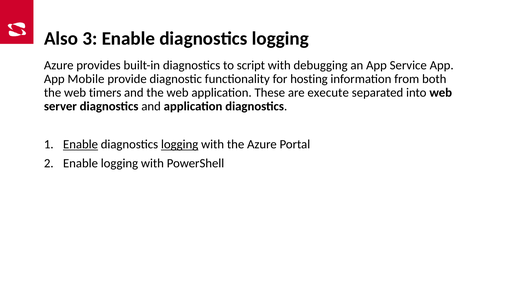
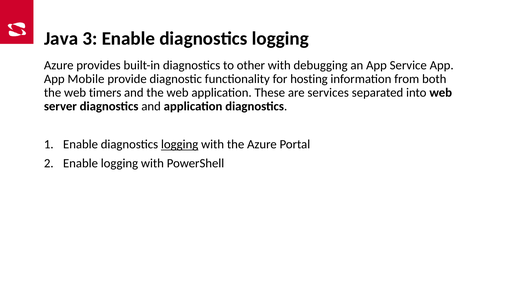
Also: Also -> Java
script: script -> other
execute: execute -> services
Enable at (80, 145) underline: present -> none
